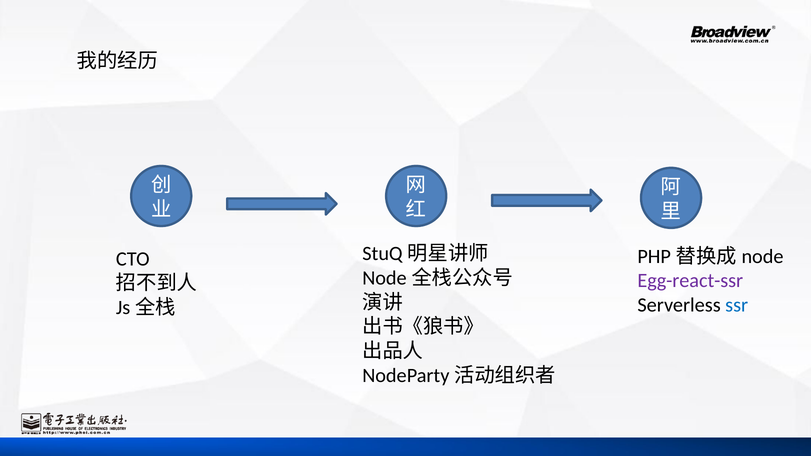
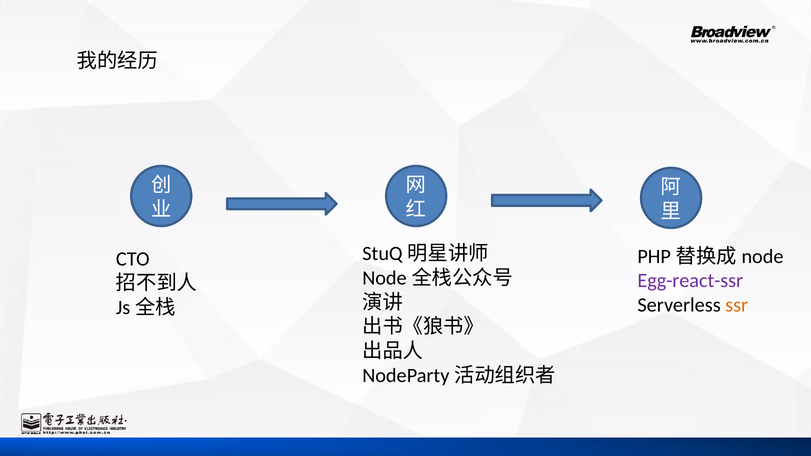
ssr colour: blue -> orange
